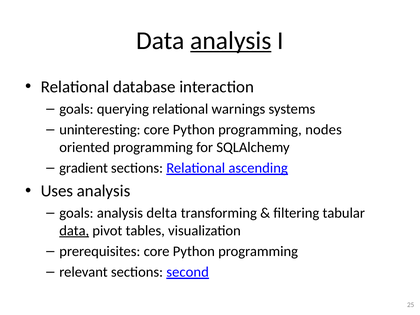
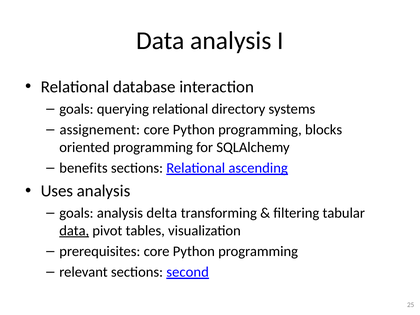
analysis at (231, 41) underline: present -> none
warnings: warnings -> directory
uninteresting: uninteresting -> assignement
nodes: nodes -> blocks
gradient: gradient -> benefits
